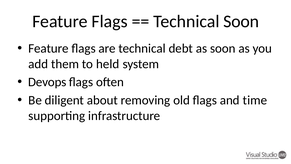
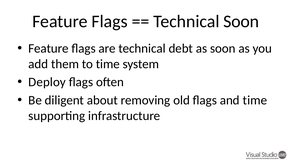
to held: held -> time
Devops: Devops -> Deploy
